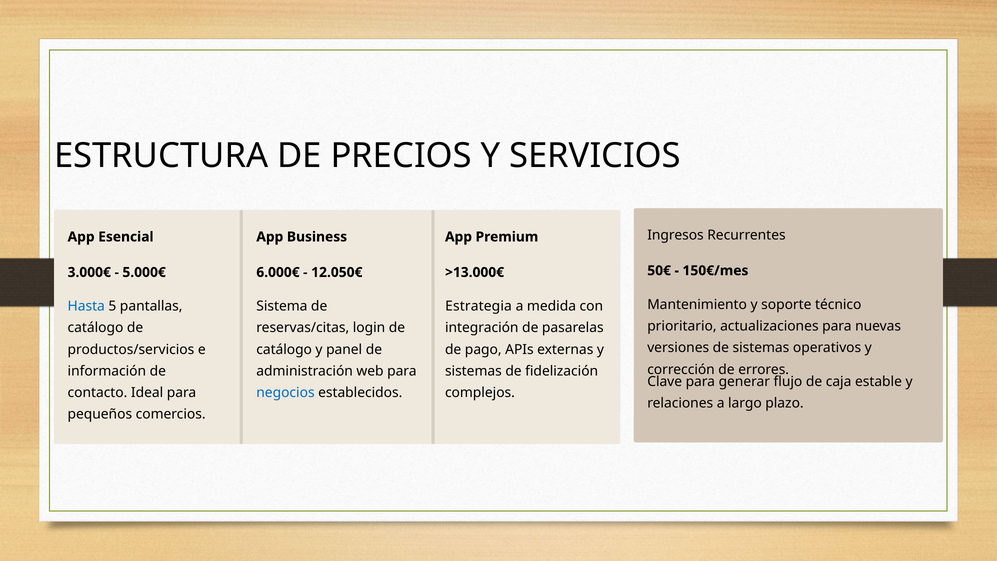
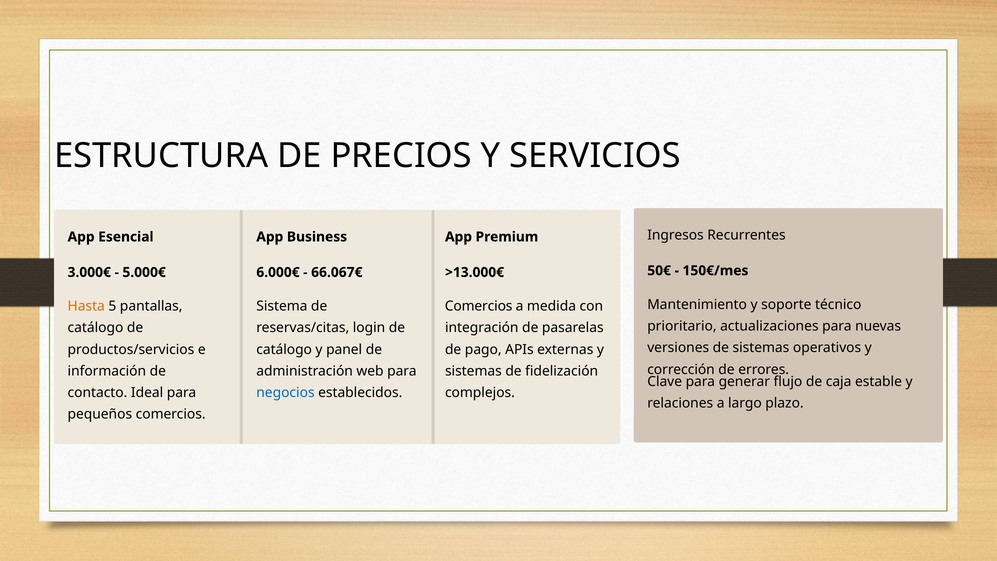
12.050€: 12.050€ -> 66.067€
Hasta colour: blue -> orange
Estrategia at (479, 306): Estrategia -> Comercios
